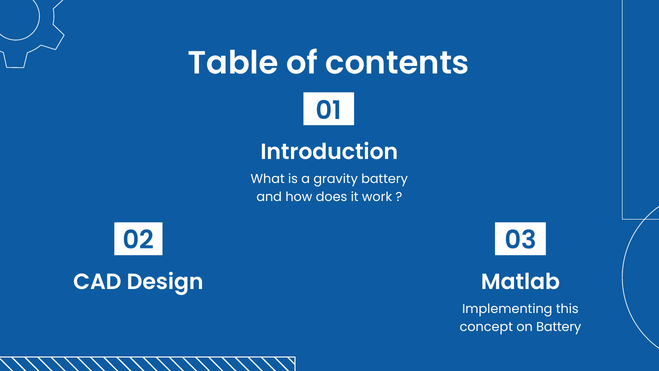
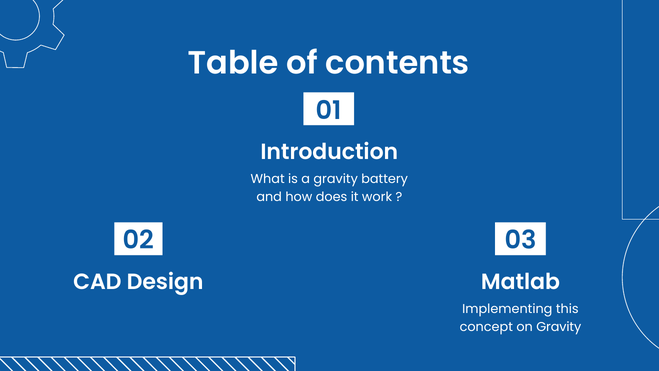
on Battery: Battery -> Gravity
